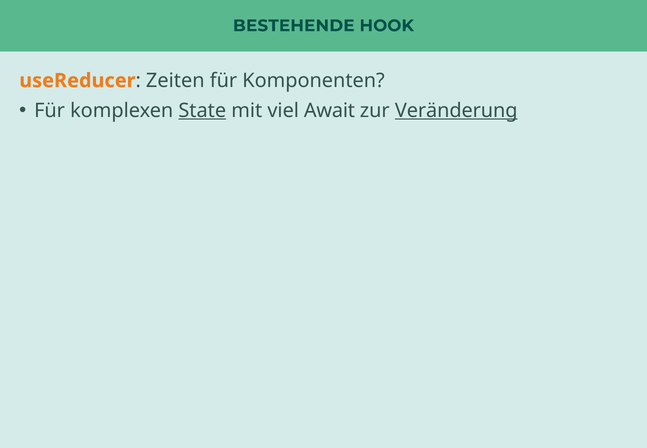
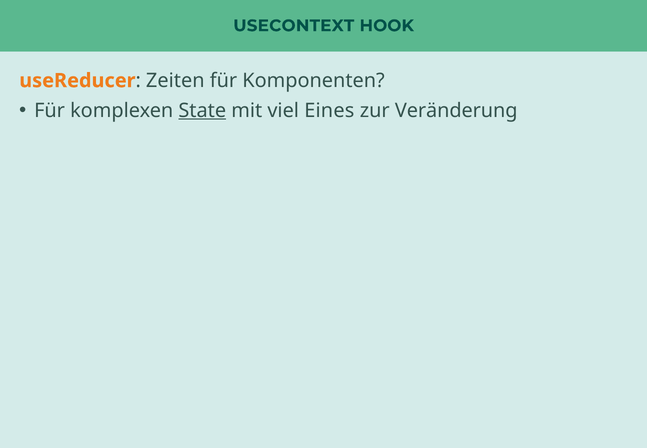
BESTEHENDE: BESTEHENDE -> USECONTEXT
Await: Await -> Eines
Veränderung underline: present -> none
